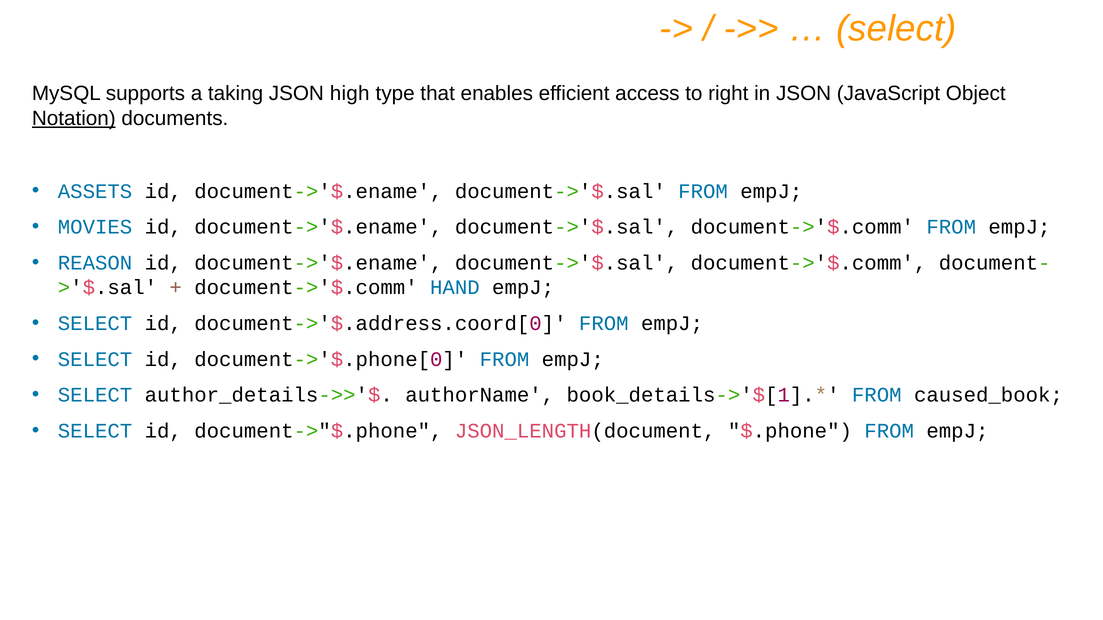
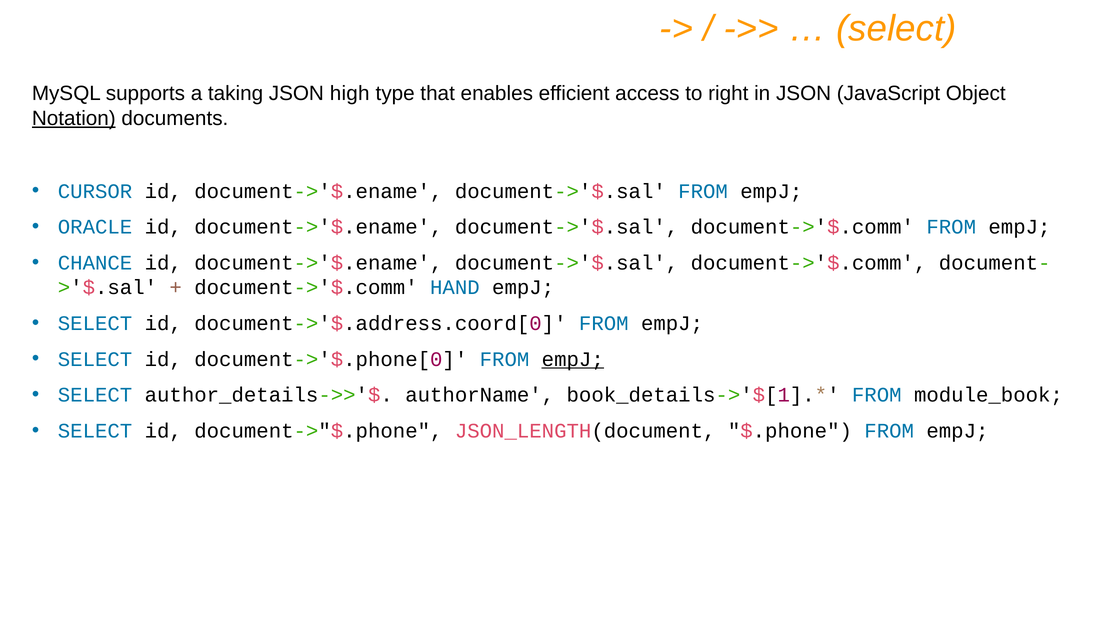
ASSETS: ASSETS -> CURSOR
MOVIES: MOVIES -> ORACLE
REASON: REASON -> CHANCE
empJ at (573, 359) underline: none -> present
caused_book: caused_book -> module_book
